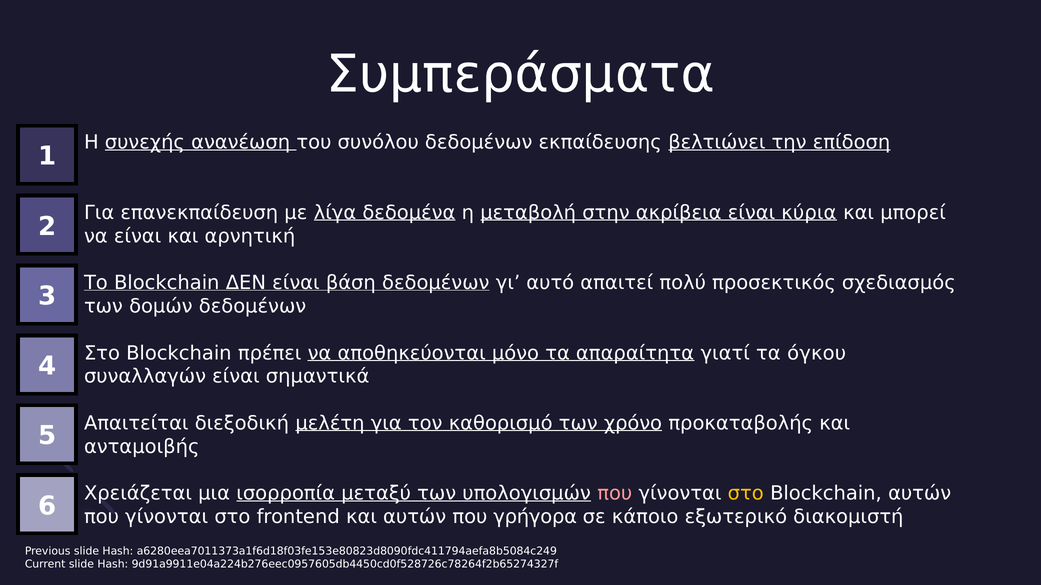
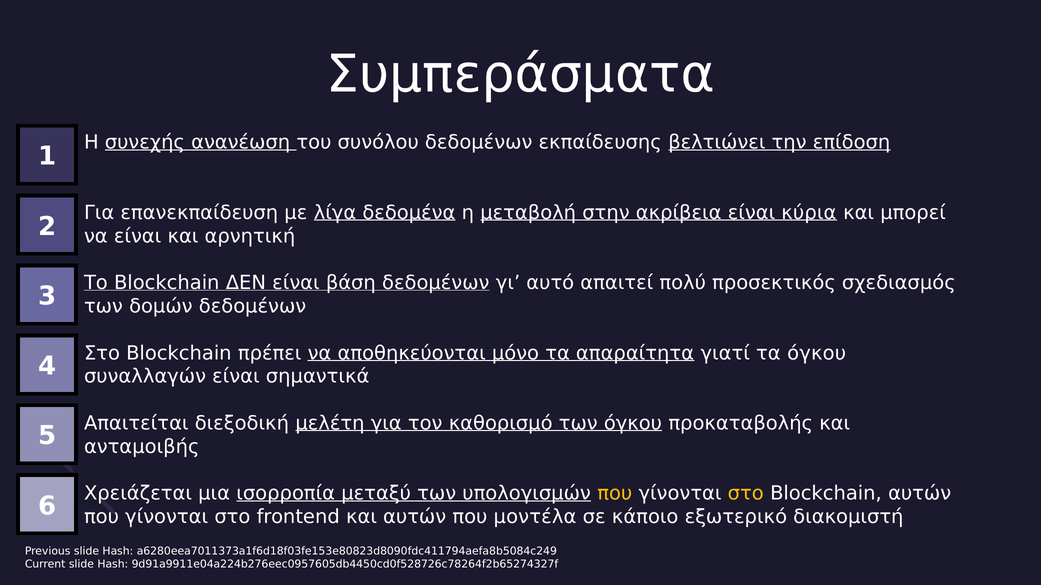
των χρόνο: χρόνο -> όγκου
που at (615, 494) colour: pink -> yellow
γρήγορα: γρήγορα -> μοντέλα
